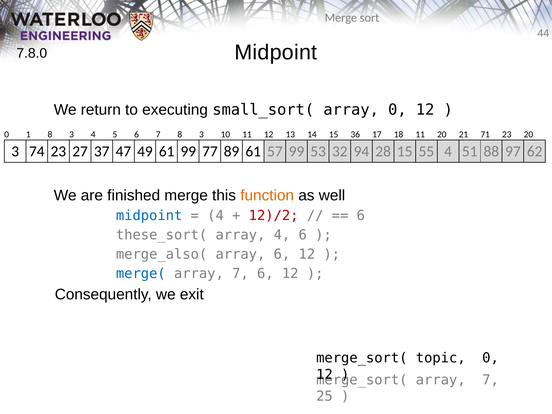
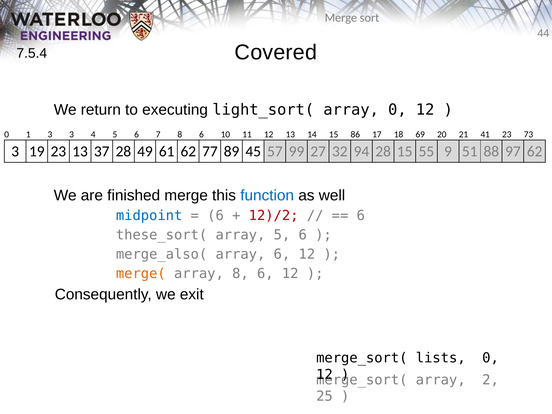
Midpoint at (276, 53): Midpoint -> Covered
7.8.0: 7.8.0 -> 7.5.4
small_sort(: small_sort( -> light_sort(
1 8: 8 -> 3
7 8 3: 3 -> 6
36: 36 -> 86
18 11: 11 -> 69
71: 71 -> 41
23 20: 20 -> 73
74: 74 -> 19
23 27: 27 -> 13
37 47: 47 -> 28
61 99: 99 -> 62
89 61: 61 -> 45
53: 53 -> 27
55 4: 4 -> 9
function colour: orange -> blue
4 at (216, 216): 4 -> 6
array 4: 4 -> 5
merge( colour: blue -> orange
7 at (240, 274): 7 -> 8
topic: topic -> lists
7 at (491, 380): 7 -> 2
